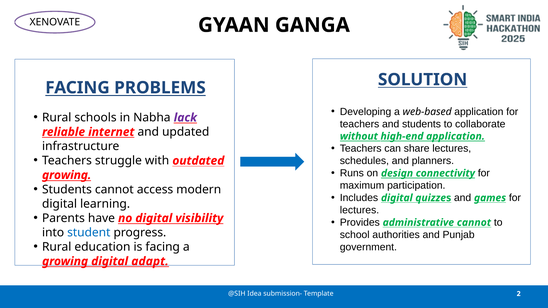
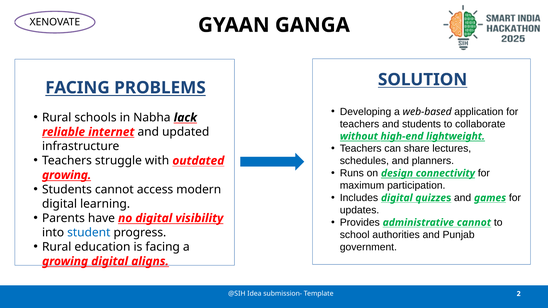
lack colour: purple -> black
high-end application: application -> lightweight
lectures at (360, 210): lectures -> updates
adapt: adapt -> aligns
